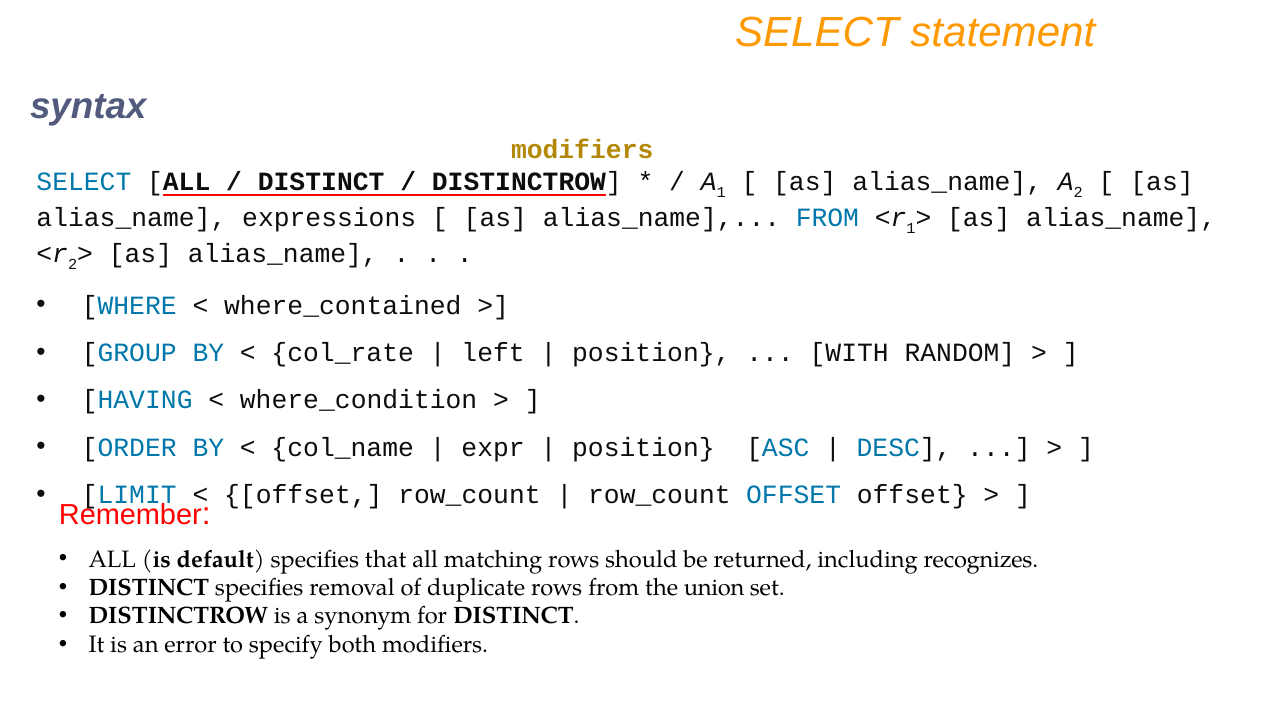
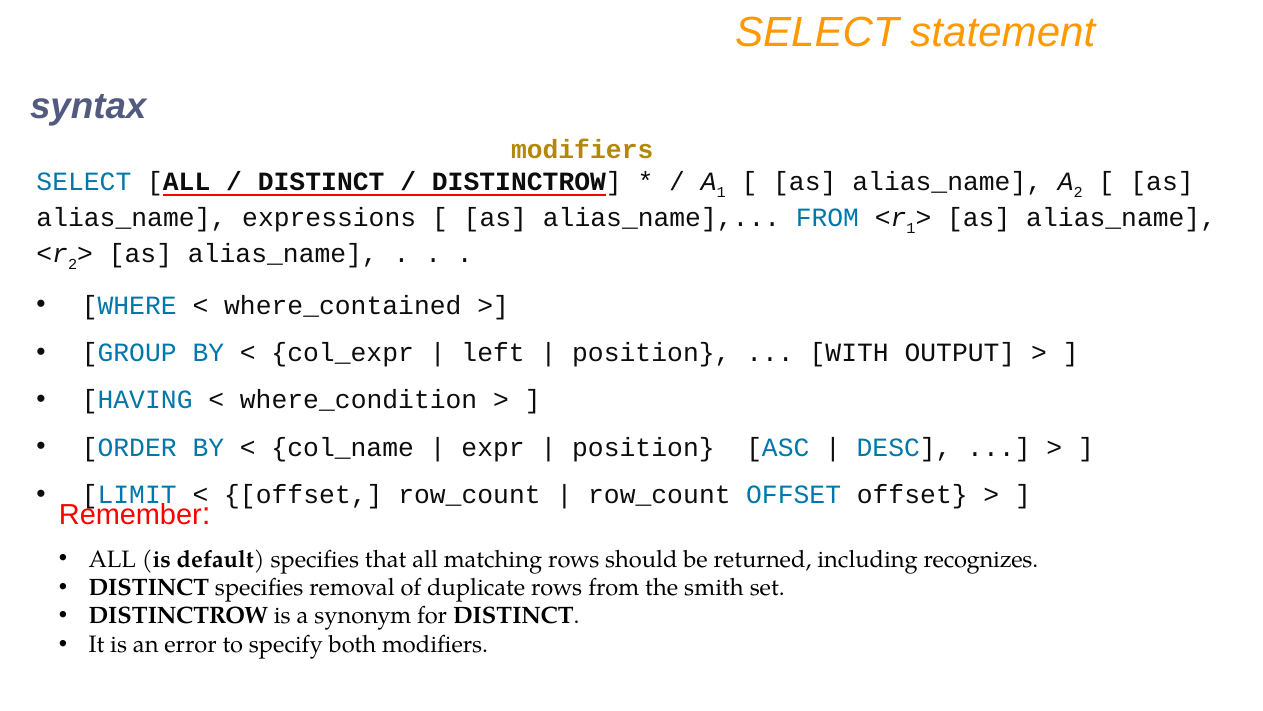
col_rate: col_rate -> col_expr
RANDOM: RANDOM -> OUTPUT
union: union -> smith
